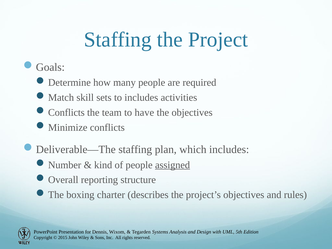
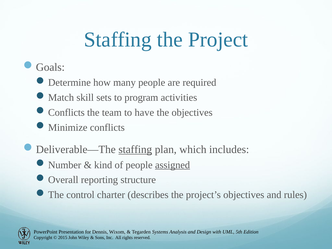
to includes: includes -> program
staffing at (135, 149) underline: none -> present
boxing: boxing -> control
